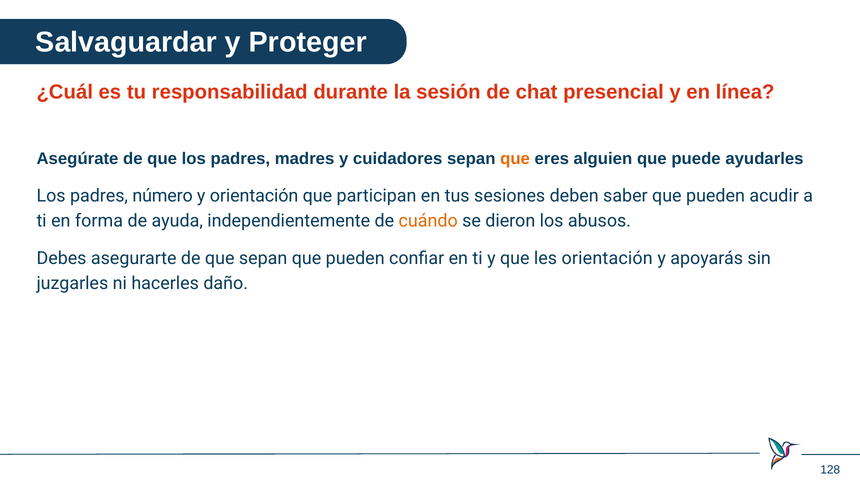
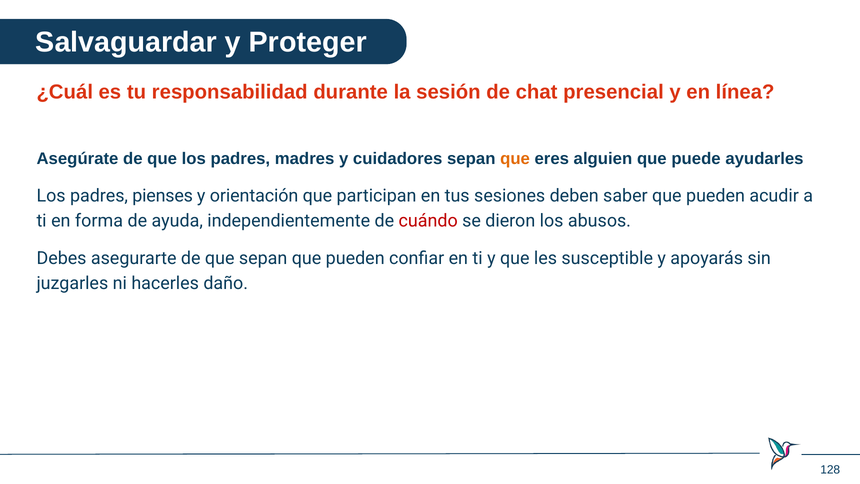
número: número -> pienses
cuándo colour: orange -> red
les orientación: orientación -> susceptible
